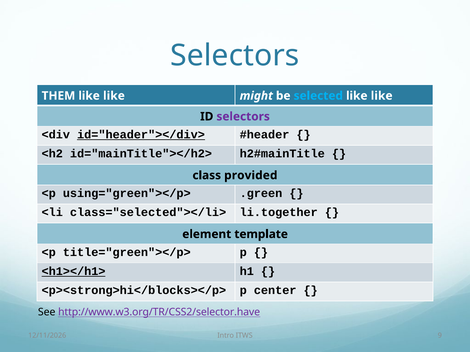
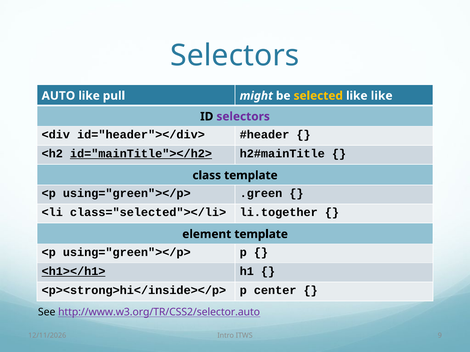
THEM: THEM -> AUTO
like at (114, 96): like -> pull
selected colour: light blue -> yellow
id="header"></div> underline: present -> none
id="mainTitle"></h2> underline: none -> present
class provided: provided -> template
title="green"></p> at (127, 253): title="green"></p> -> using="green"></p>
<p><strong>hi</blocks></p>: <p><strong>hi</blocks></p> -> <p><strong>hi</inside></p>
http://www.w3.org/TR/CSS2/selector.have: http://www.w3.org/TR/CSS2/selector.have -> http://www.w3.org/TR/CSS2/selector.auto
